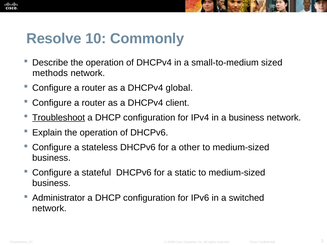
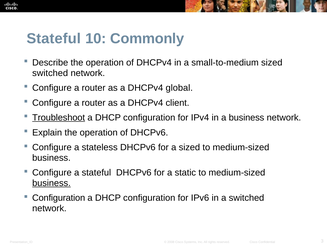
Resolve at (54, 39): Resolve -> Stateful
methods at (50, 73): methods -> switched
a other: other -> sized
business at (51, 183) underline: none -> present
Administrator at (59, 198): Administrator -> Configuration
